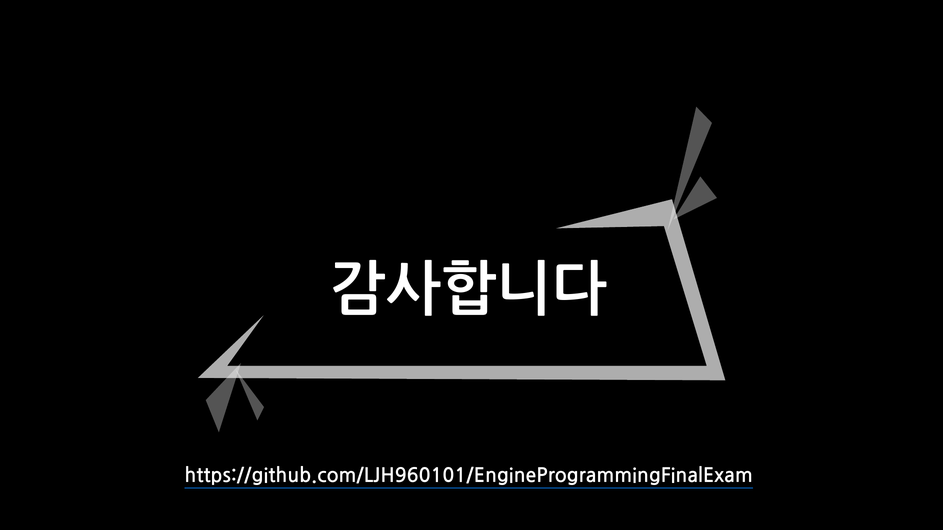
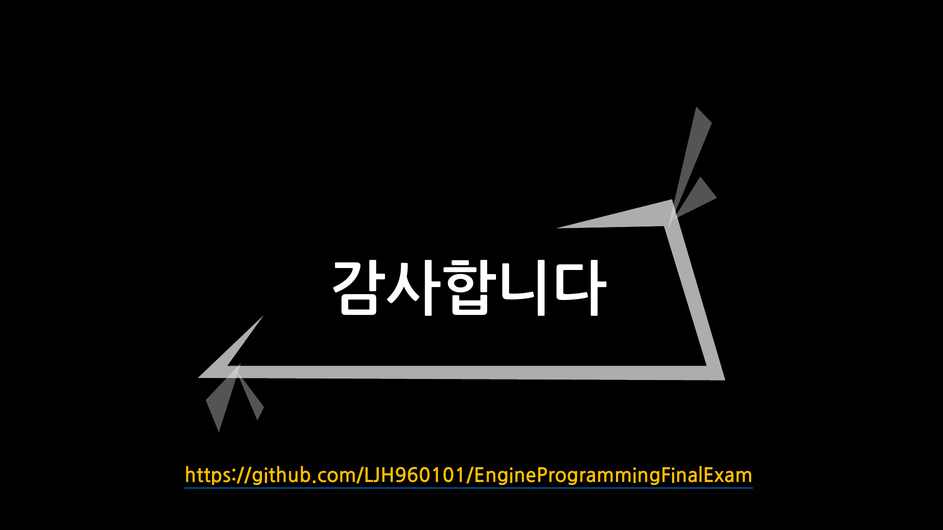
https://github.com/LJH960101/EngineProgrammingFinalExam colour: white -> yellow
